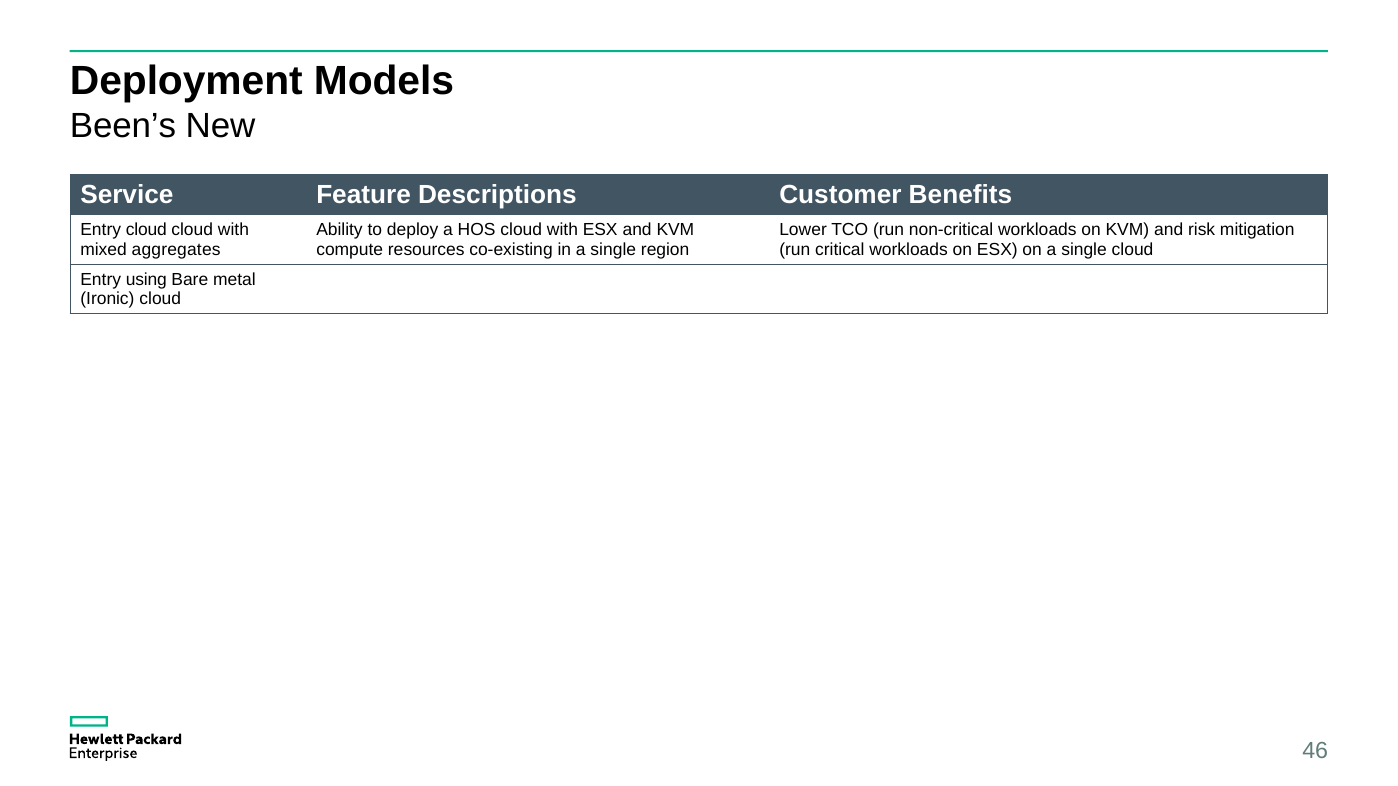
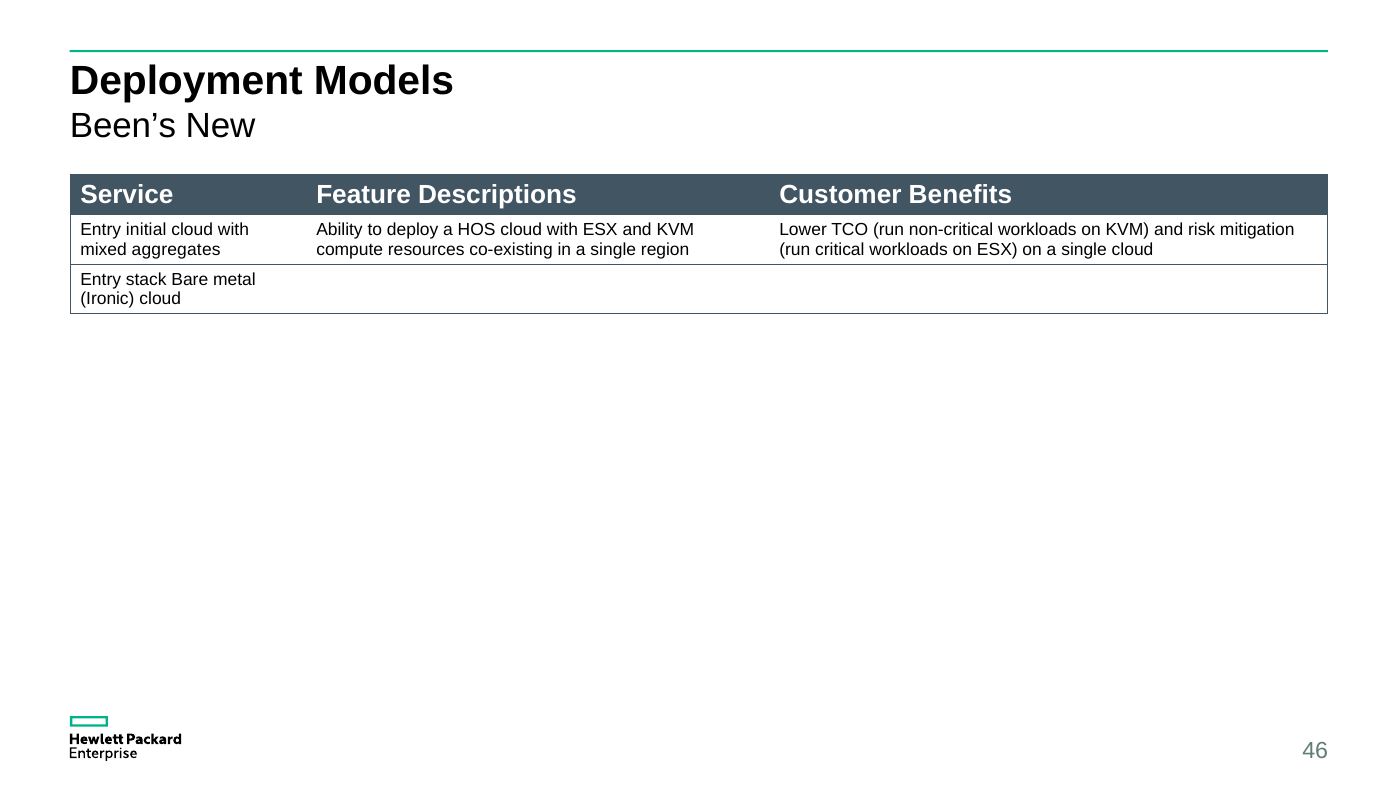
Entry cloud: cloud -> initial
using: using -> stack
